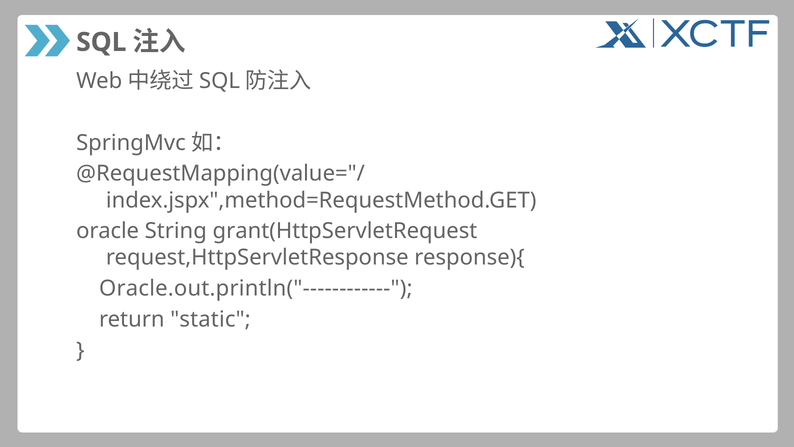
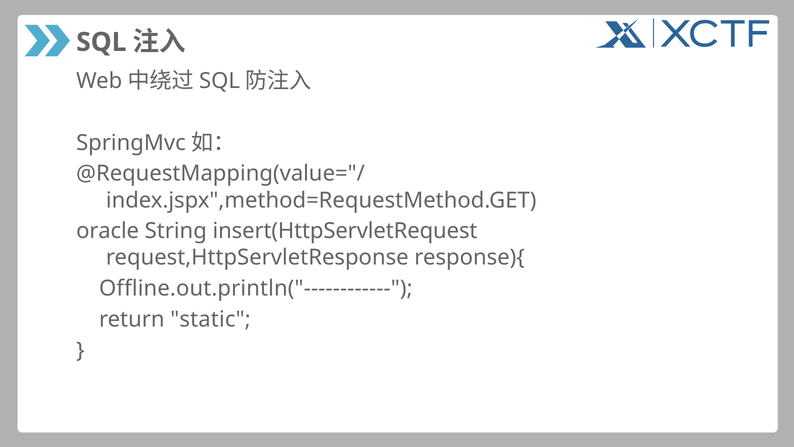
grant(HttpServletRequest: grant(HttpServletRequest -> insert(HttpServletRequest
Oracle.out.println("------------: Oracle.out.println("------------ -> Offline.out.println("------------
